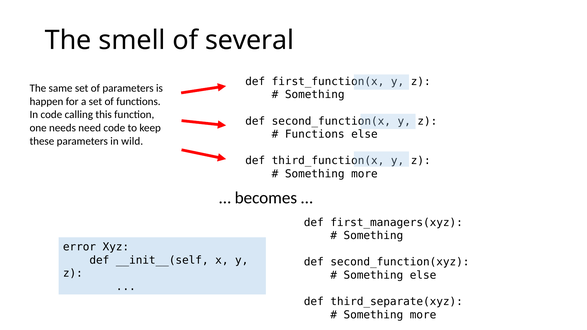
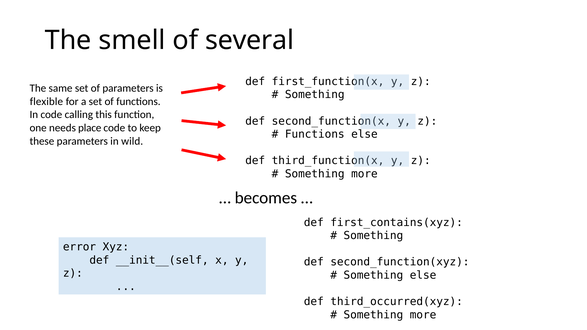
happen: happen -> flexible
need: need -> place
first_managers(xyz: first_managers(xyz -> first_contains(xyz
third_separate(xyz: third_separate(xyz -> third_occurred(xyz
